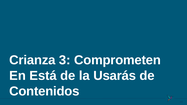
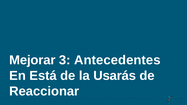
Crianza: Crianza -> Mejorar
Comprometen: Comprometen -> Antecedentes
Contenidos: Contenidos -> Reaccionar
